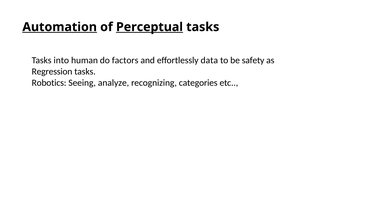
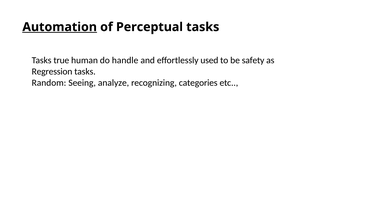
Perceptual underline: present -> none
into: into -> true
factors: factors -> handle
data: data -> used
Robotics: Robotics -> Random
